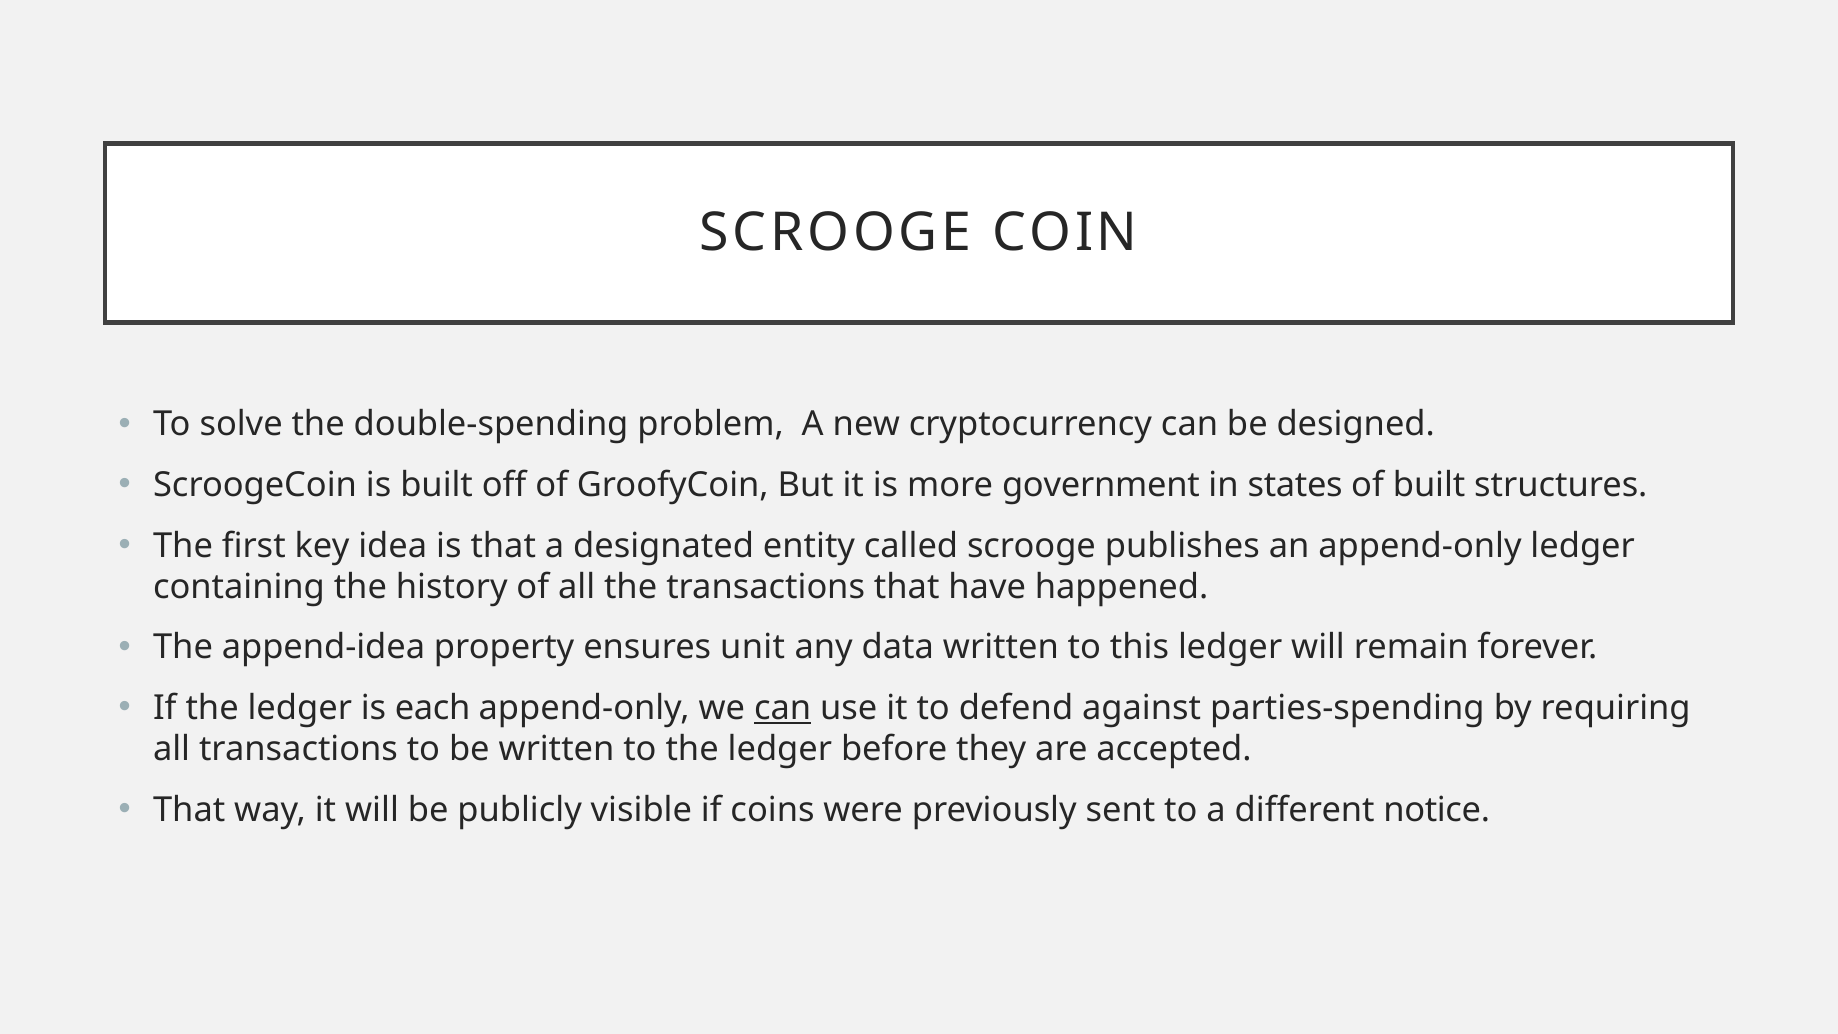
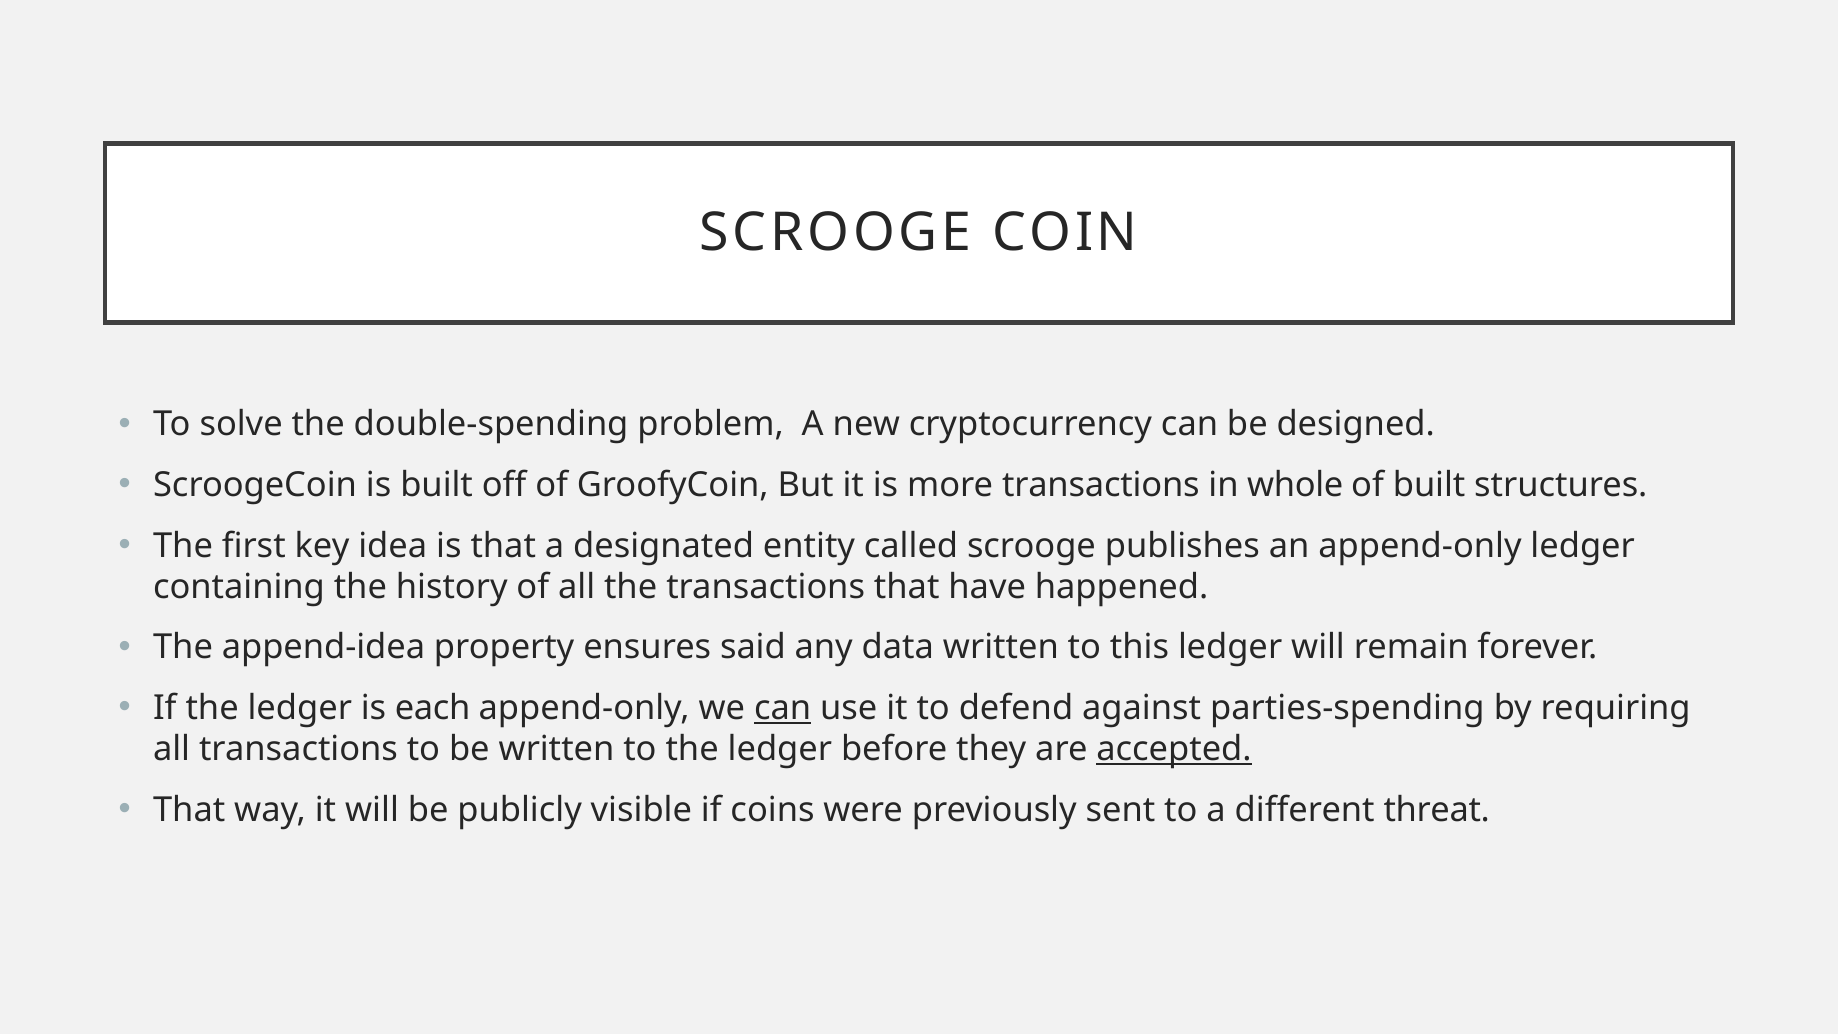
more government: government -> transactions
states: states -> whole
unit: unit -> said
accepted underline: none -> present
notice: notice -> threat
